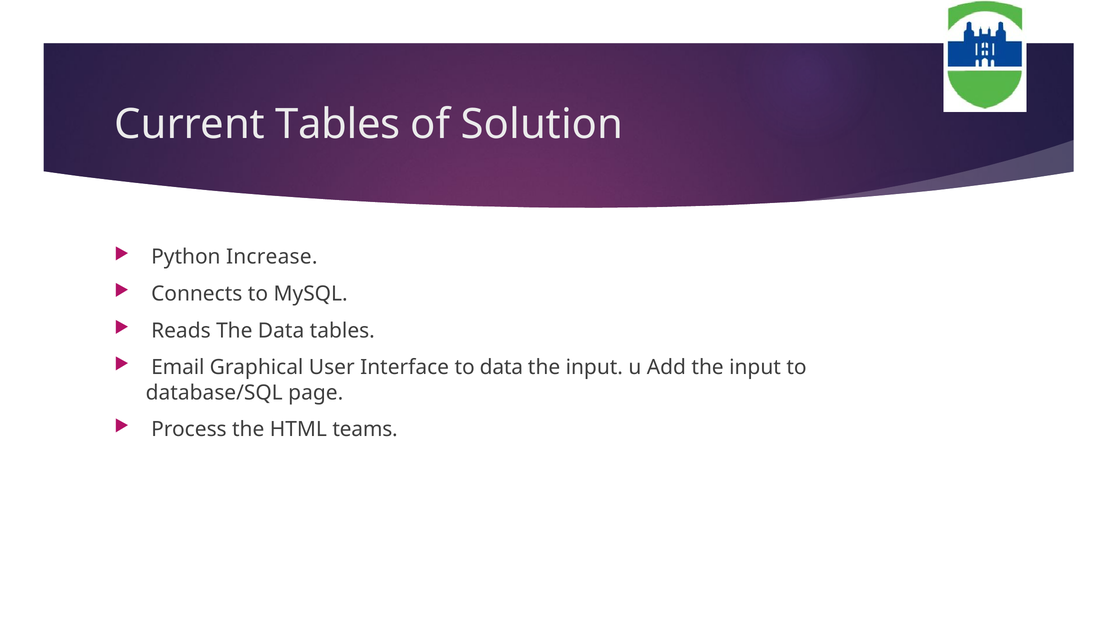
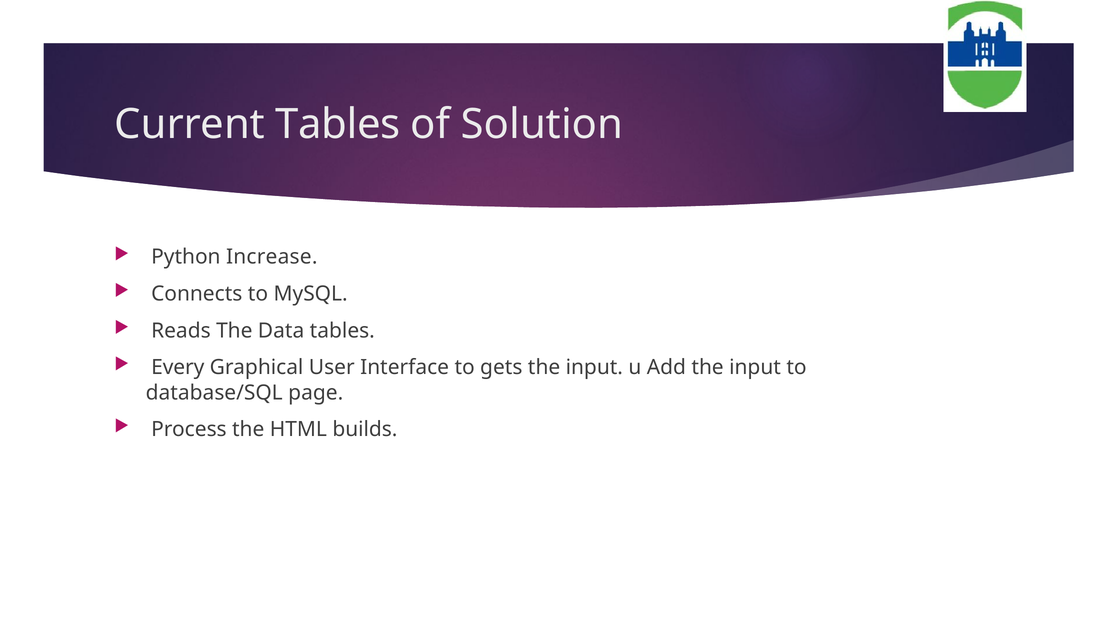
Email: Email -> Every
to data: data -> gets
teams: teams -> builds
